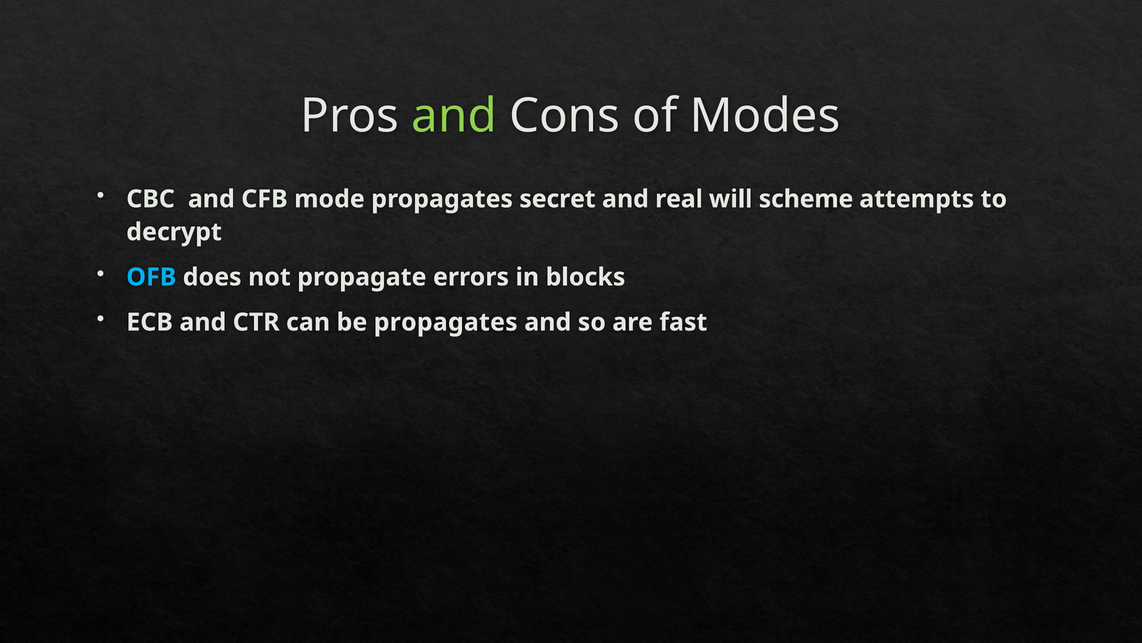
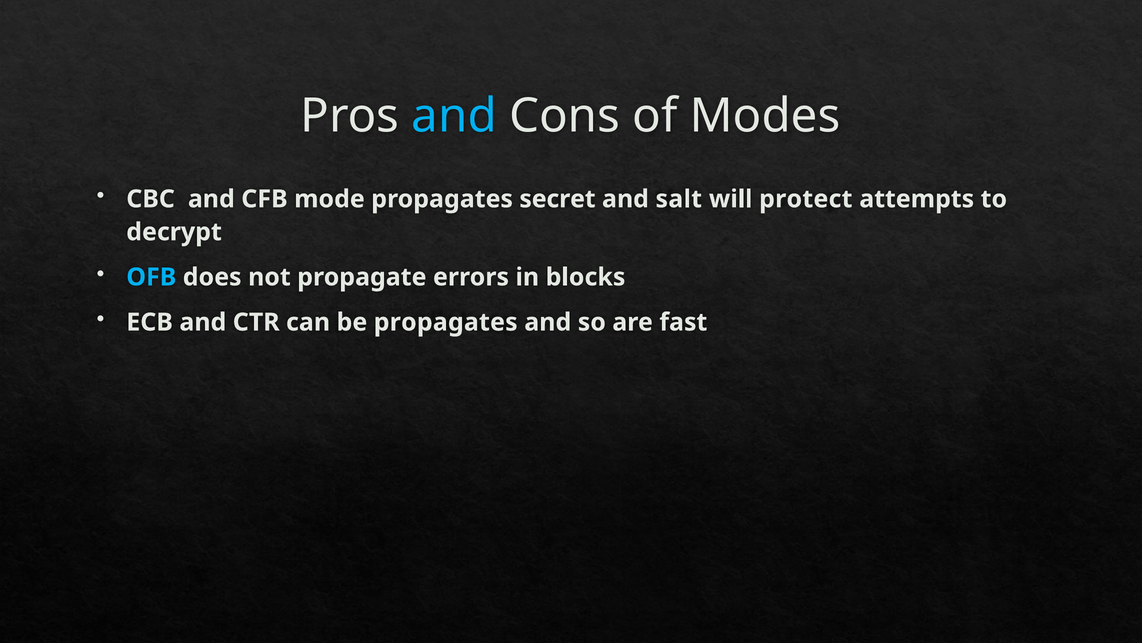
and at (454, 116) colour: light green -> light blue
real: real -> salt
scheme: scheme -> protect
